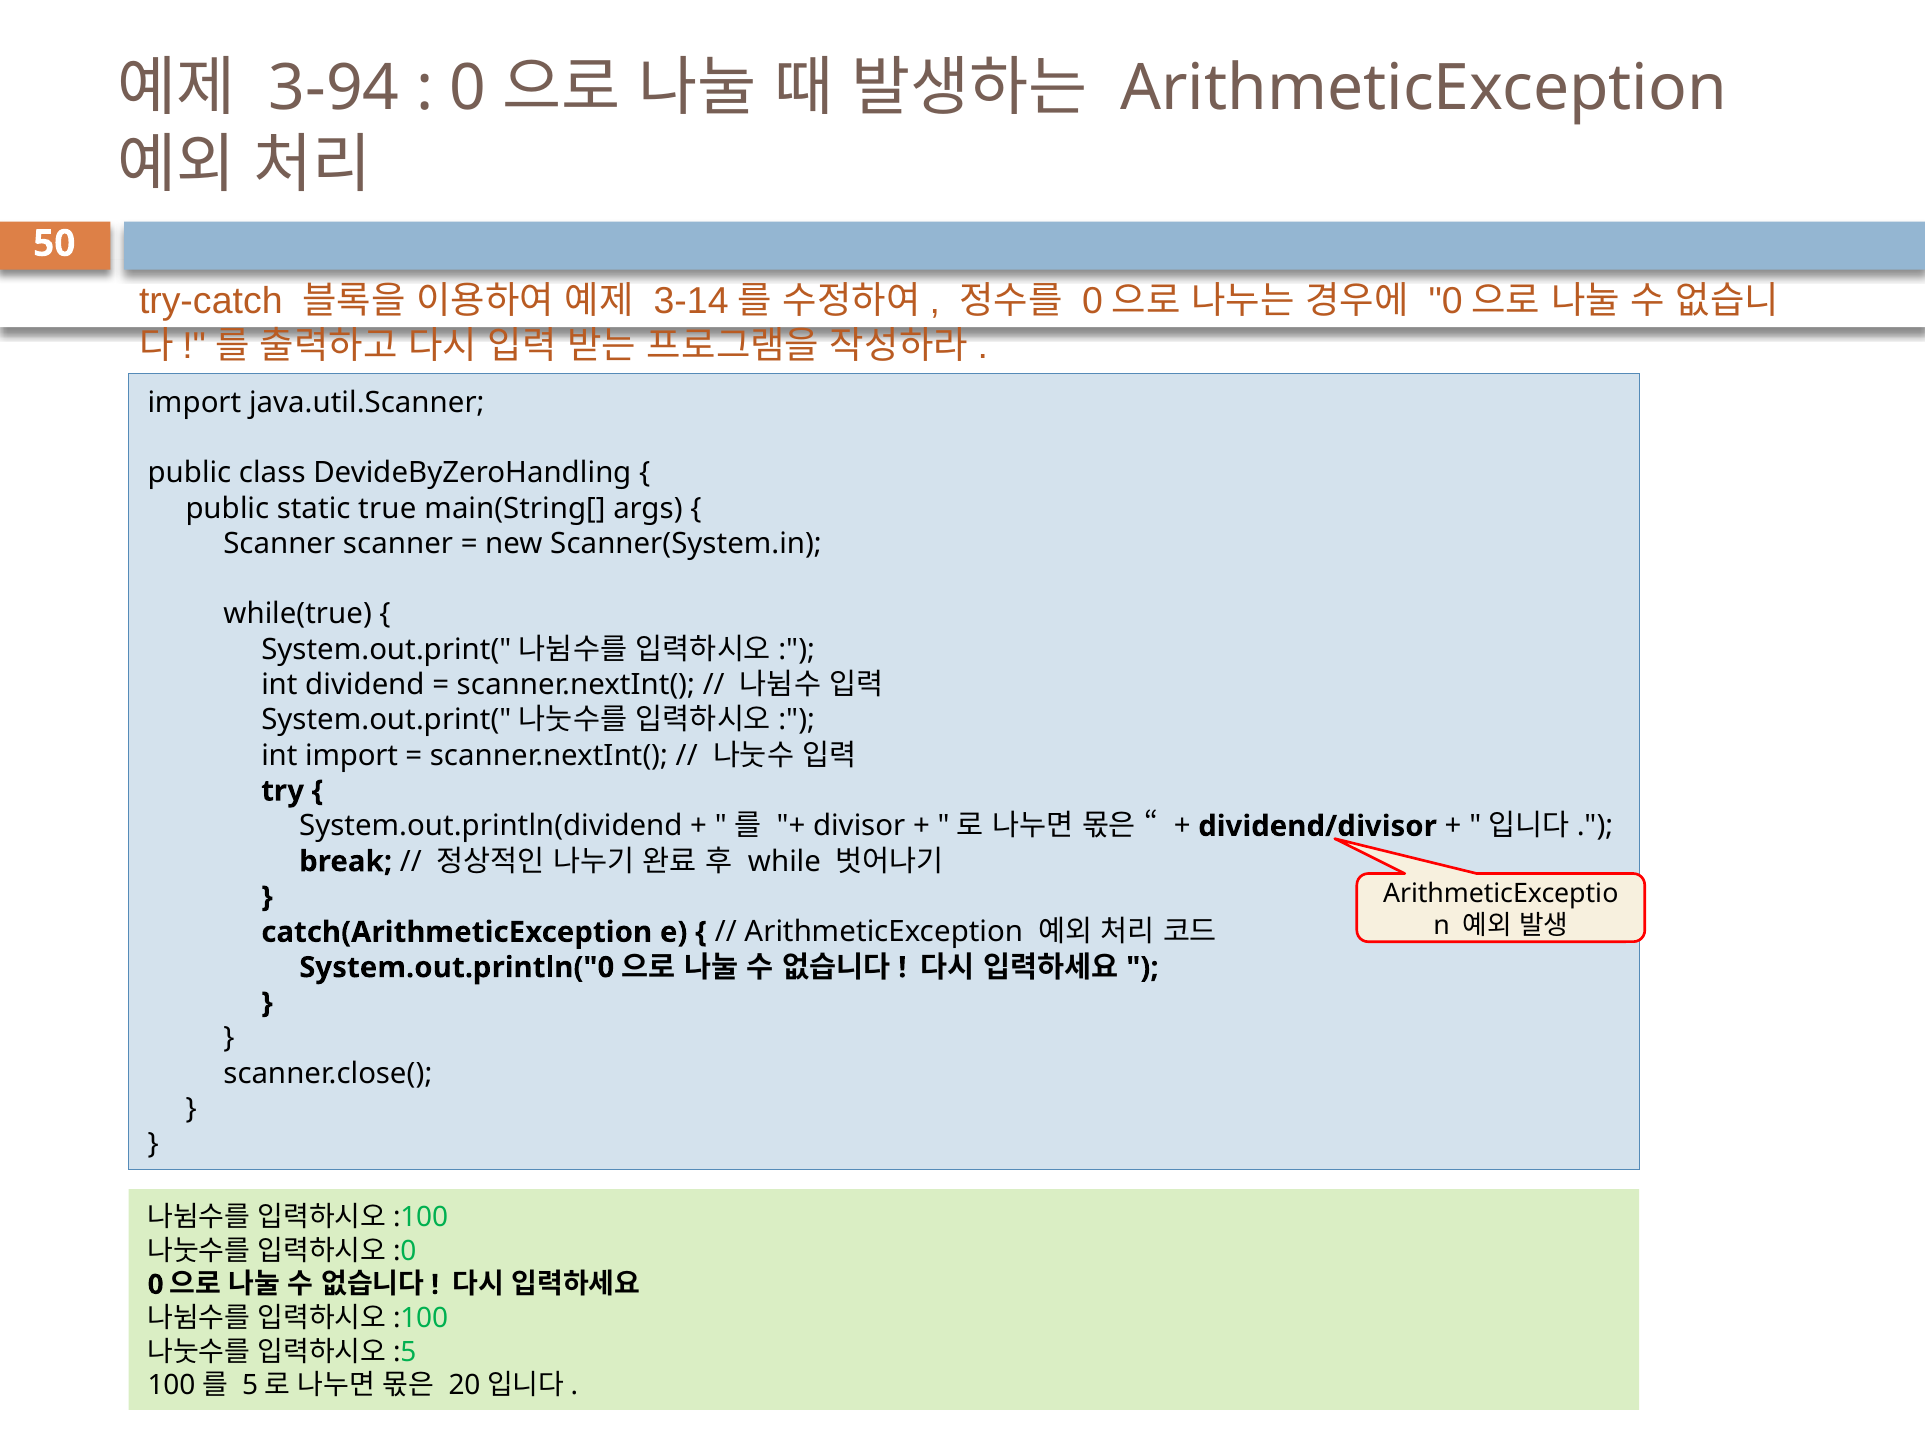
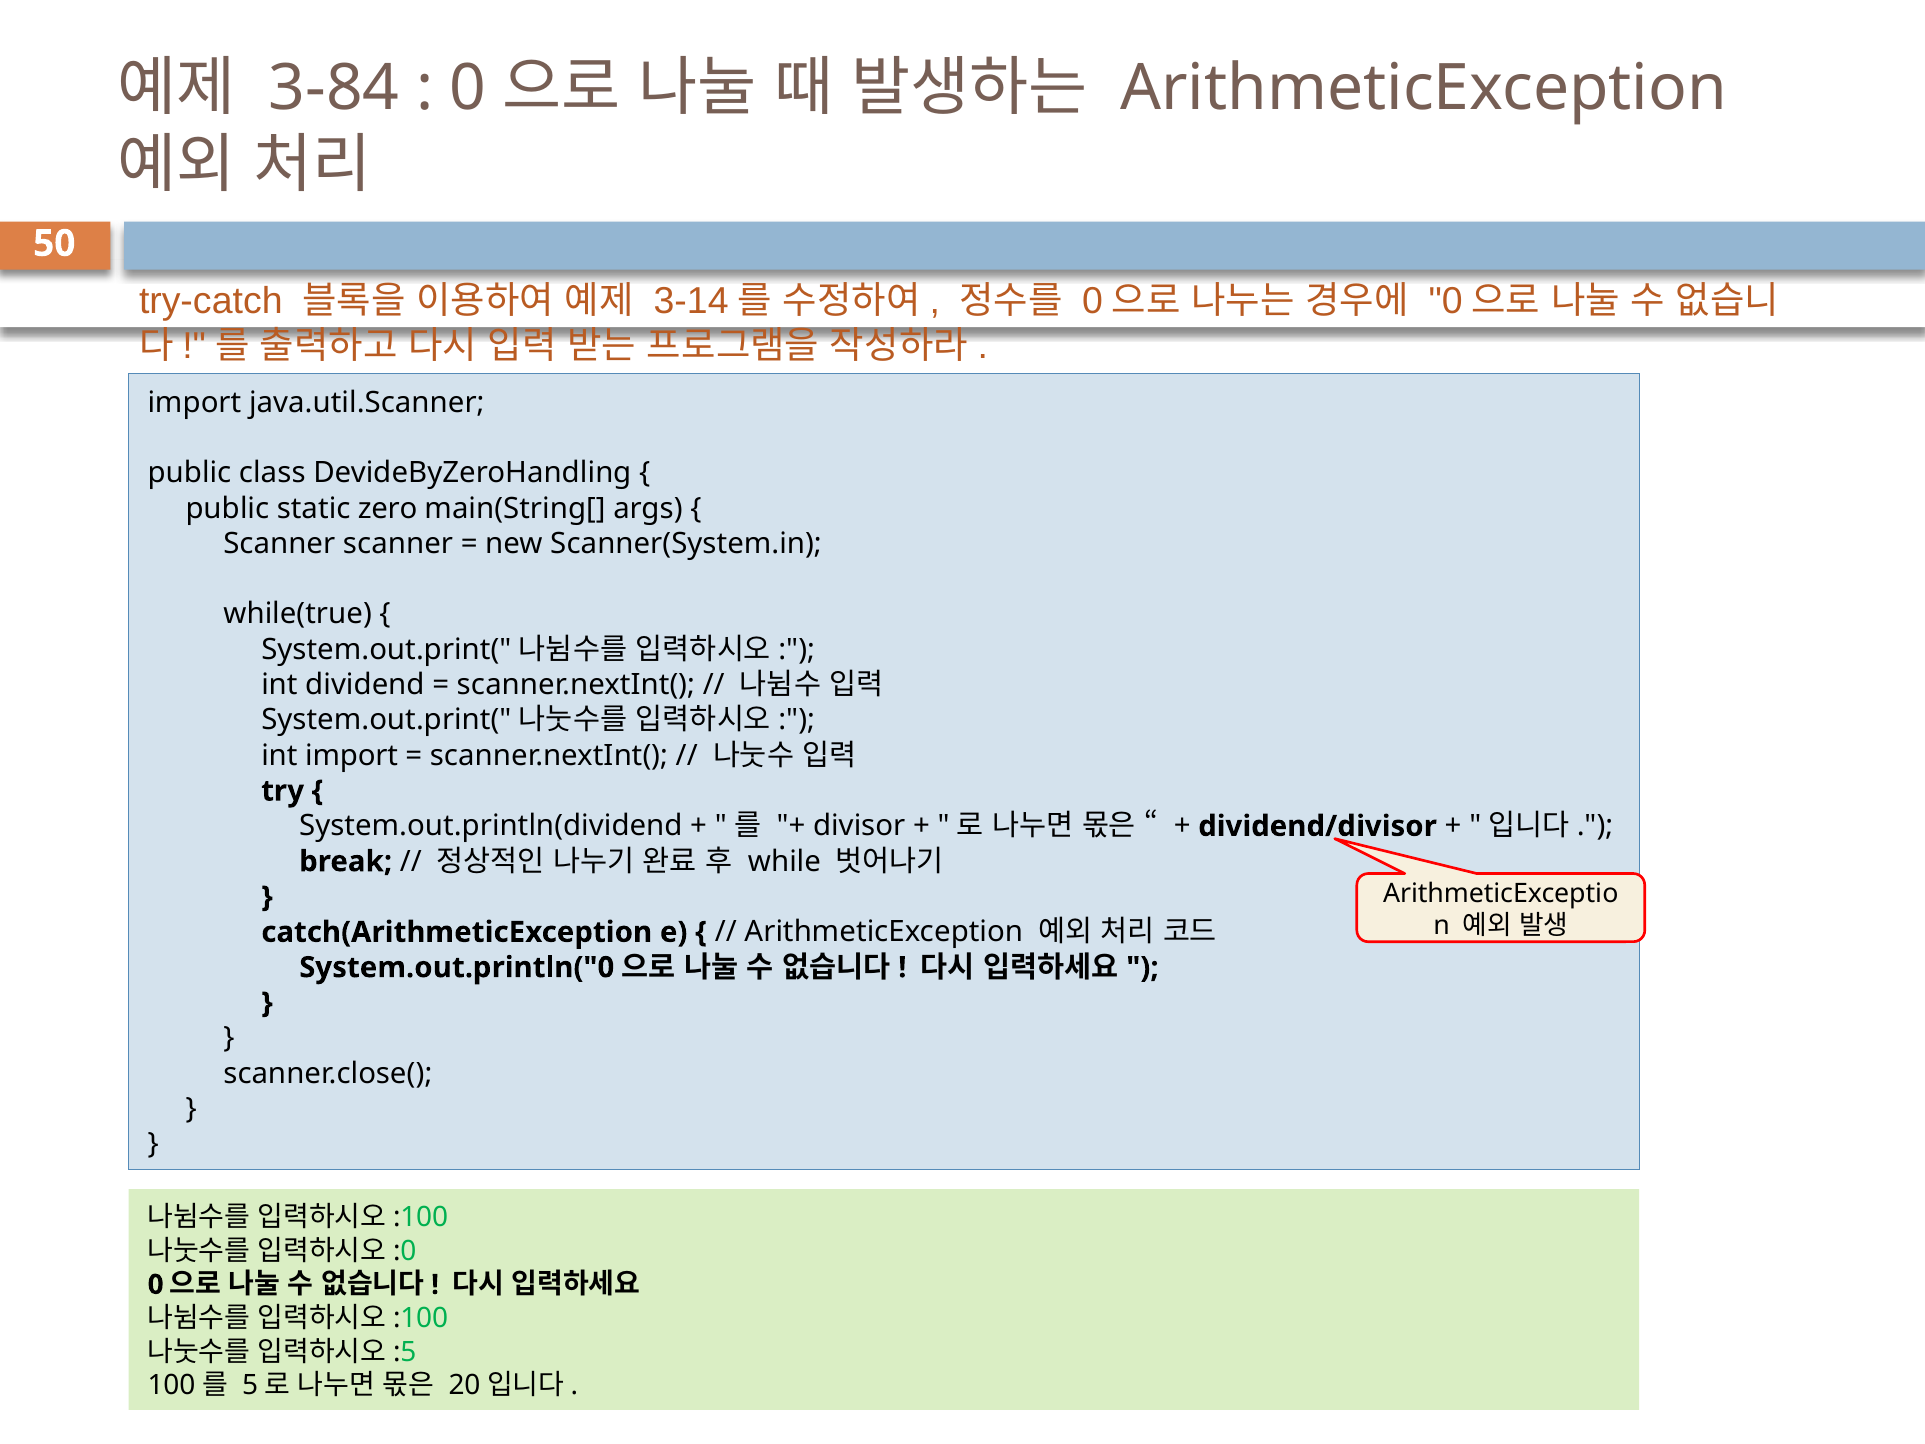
3-94: 3-94 -> 3-84
true: true -> zero
